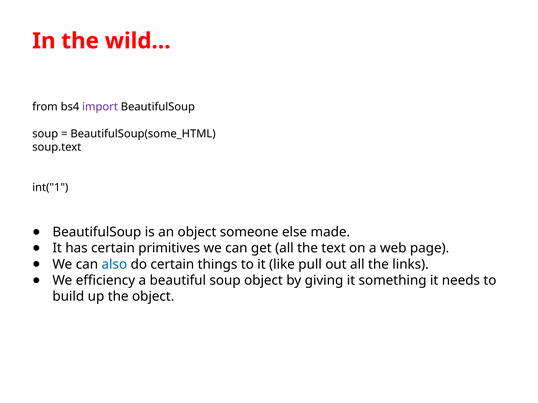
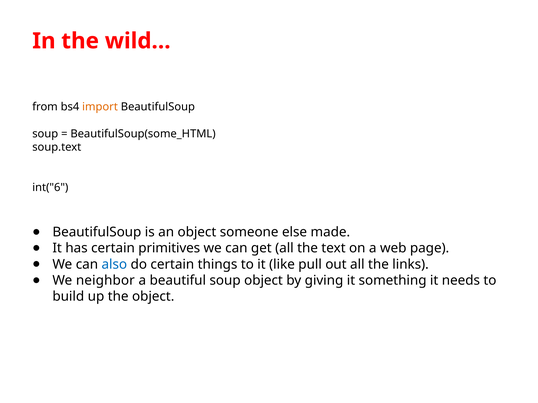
import colour: purple -> orange
int("1: int("1 -> int("6
efficiency: efficiency -> neighbor
